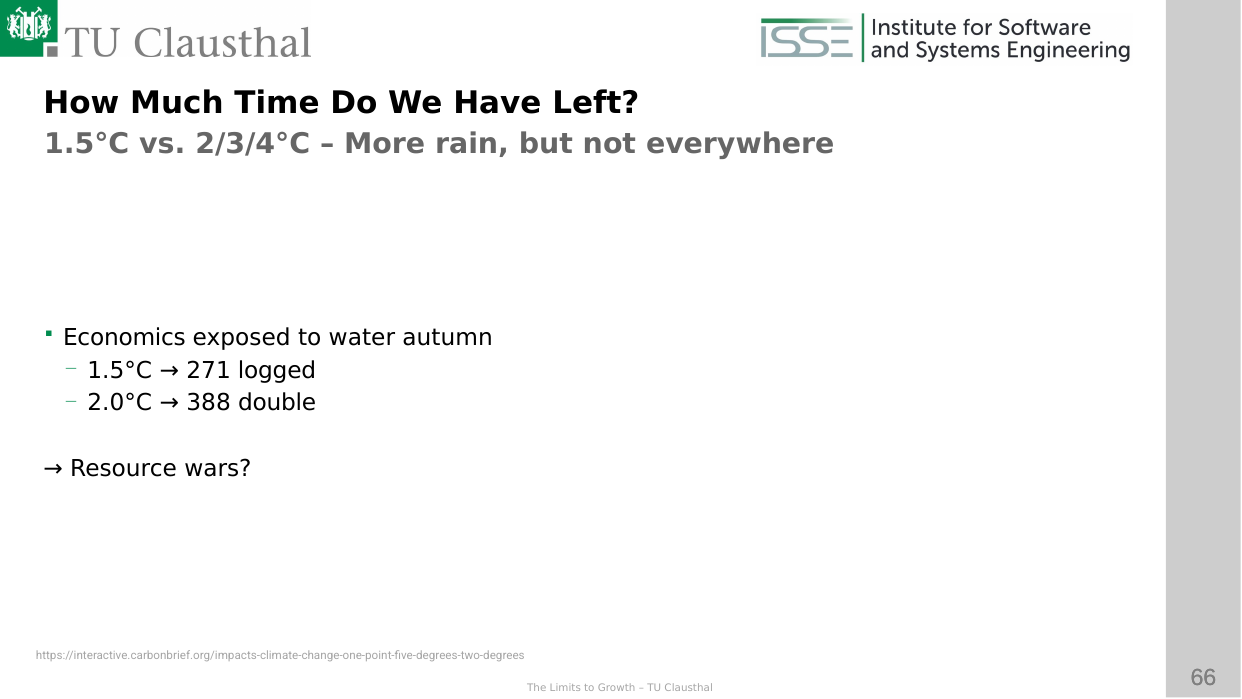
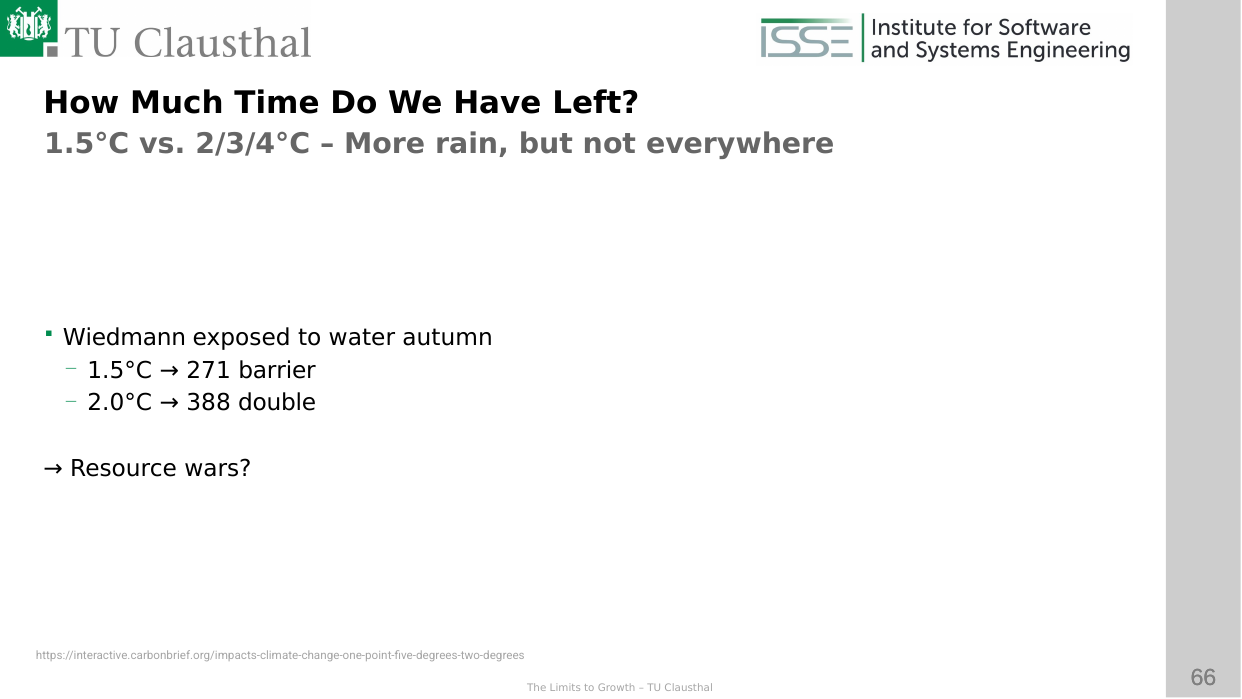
Economics: Economics -> Wiedmann
logged: logged -> barrier
